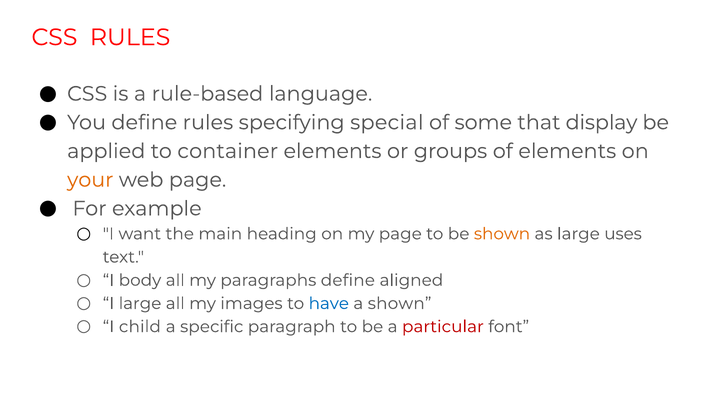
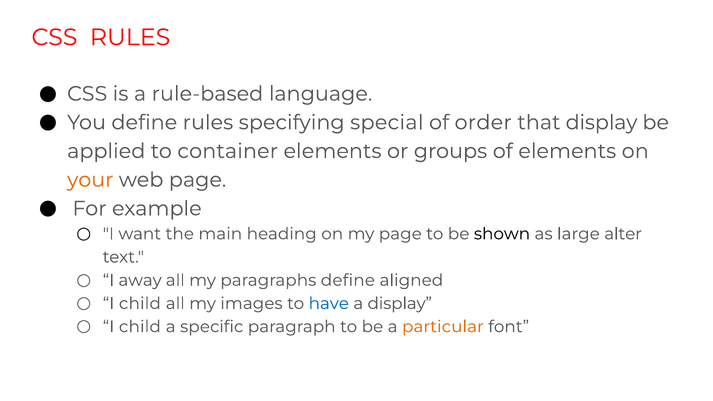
some: some -> order
shown at (502, 234) colour: orange -> black
uses: uses -> alter
body: body -> away
large at (140, 304): large -> child
a shown: shown -> display
particular colour: red -> orange
